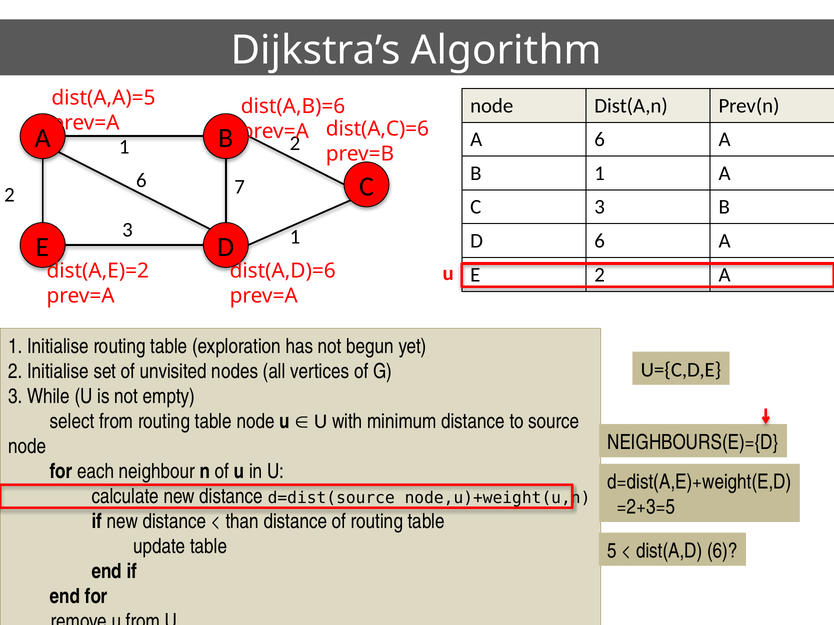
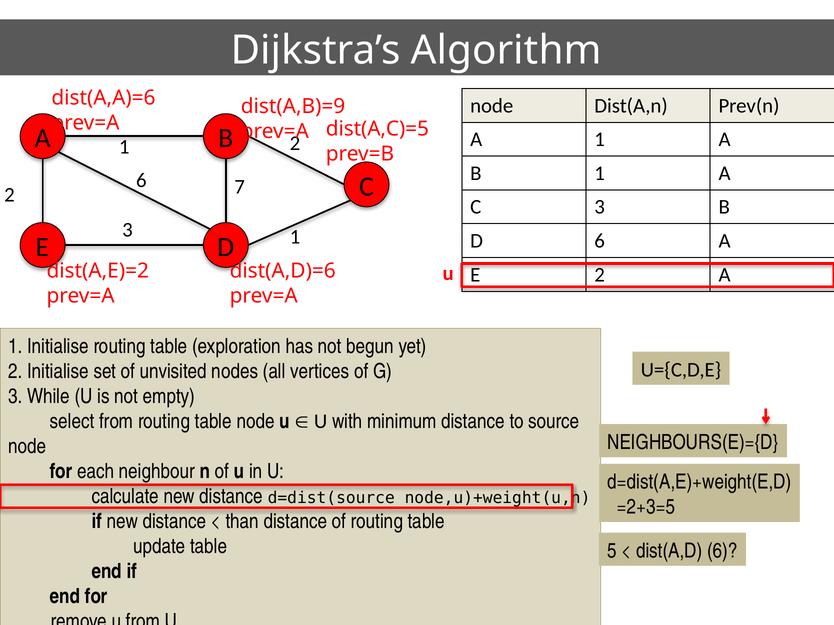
dist(A,A)=5: dist(A,A)=5 -> dist(A,A)=6
dist(A,B)=6: dist(A,B)=6 -> dist(A,B)=9
dist(A,C)=6: dist(A,C)=6 -> dist(A,C)=5
A 6: 6 -> 1
